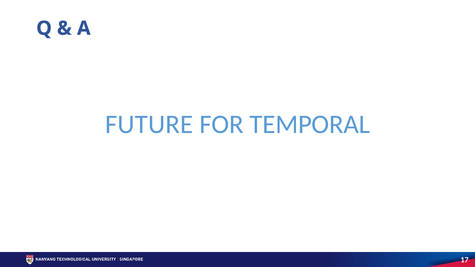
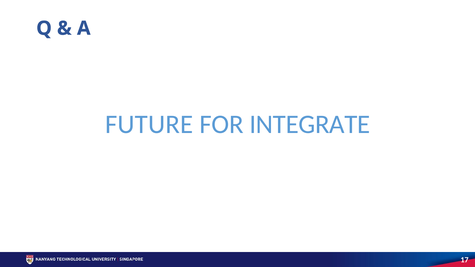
TEMPORAL: TEMPORAL -> INTEGRATE
